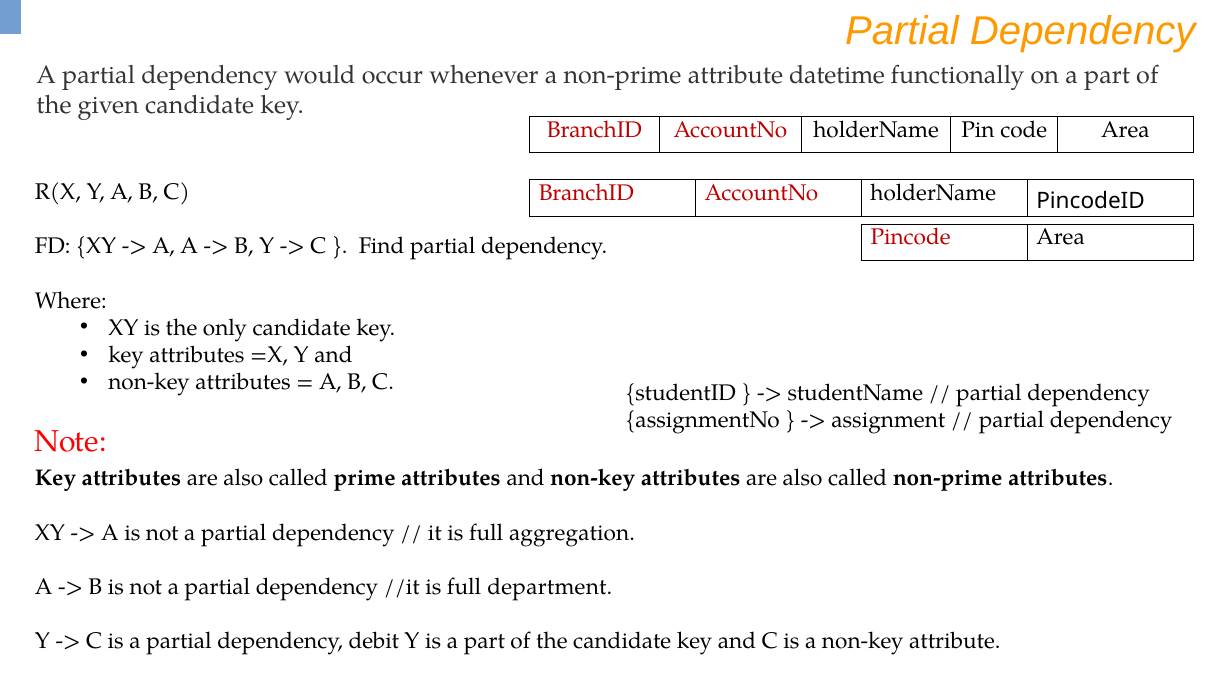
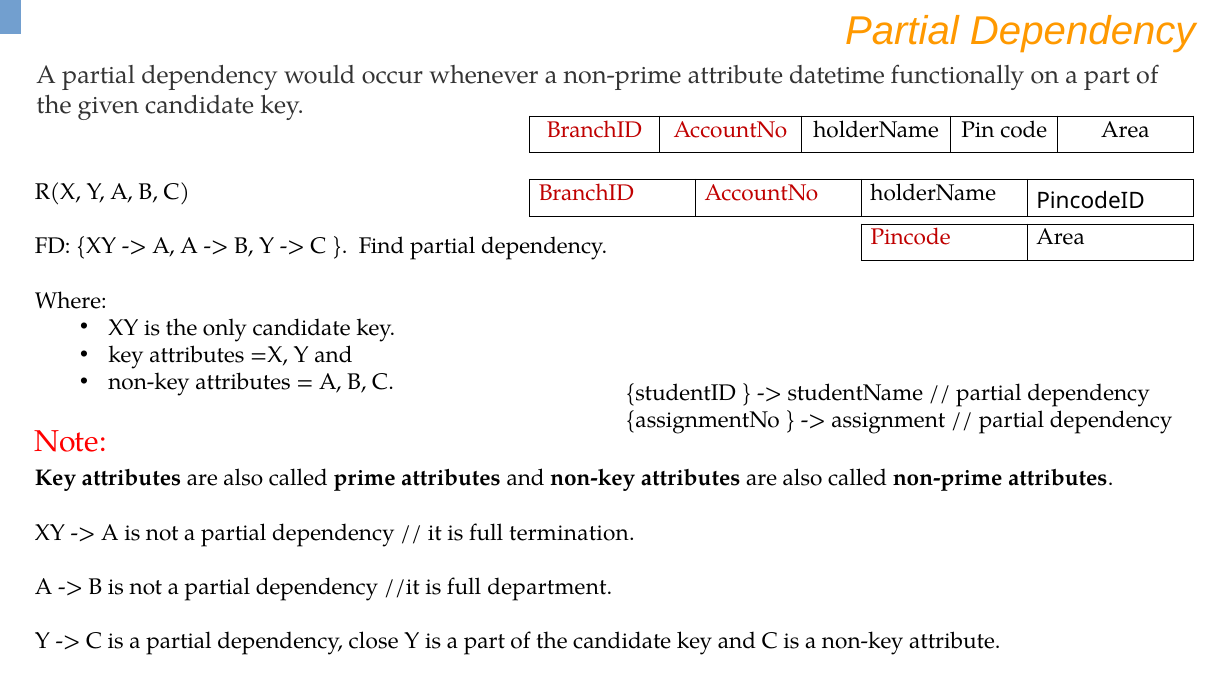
aggregation: aggregation -> termination
debit: debit -> close
